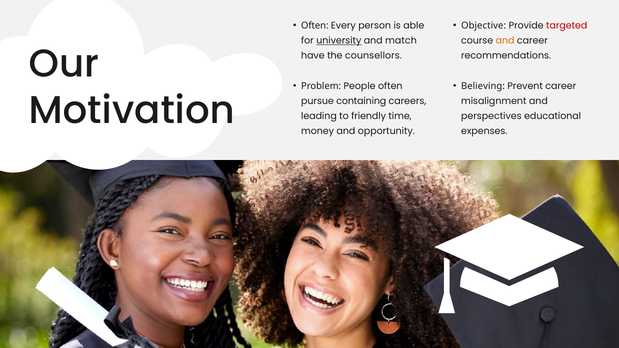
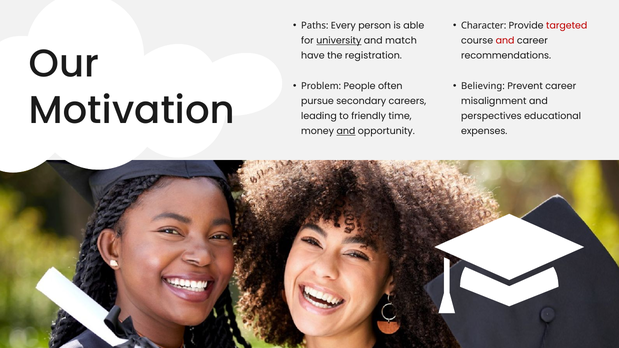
Often at (315, 25): Often -> Paths
Objective: Objective -> Character
and at (505, 41) colour: orange -> red
counsellors: counsellors -> registration
containing: containing -> secondary
and at (346, 131) underline: none -> present
